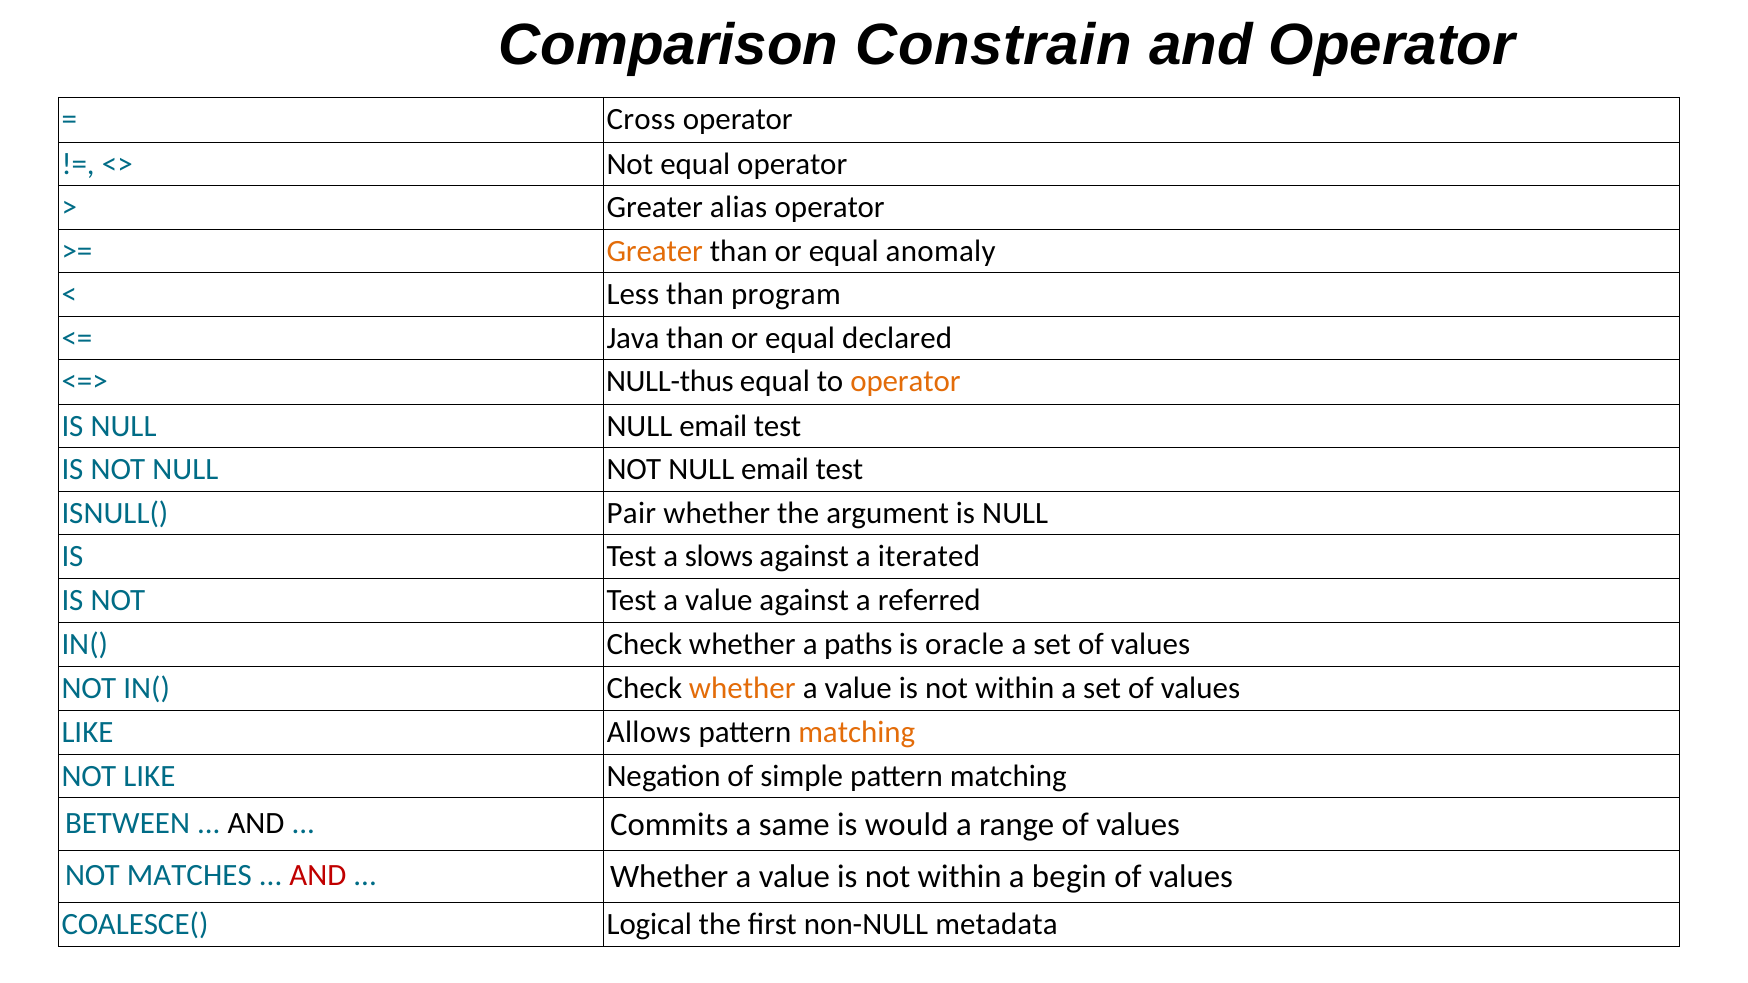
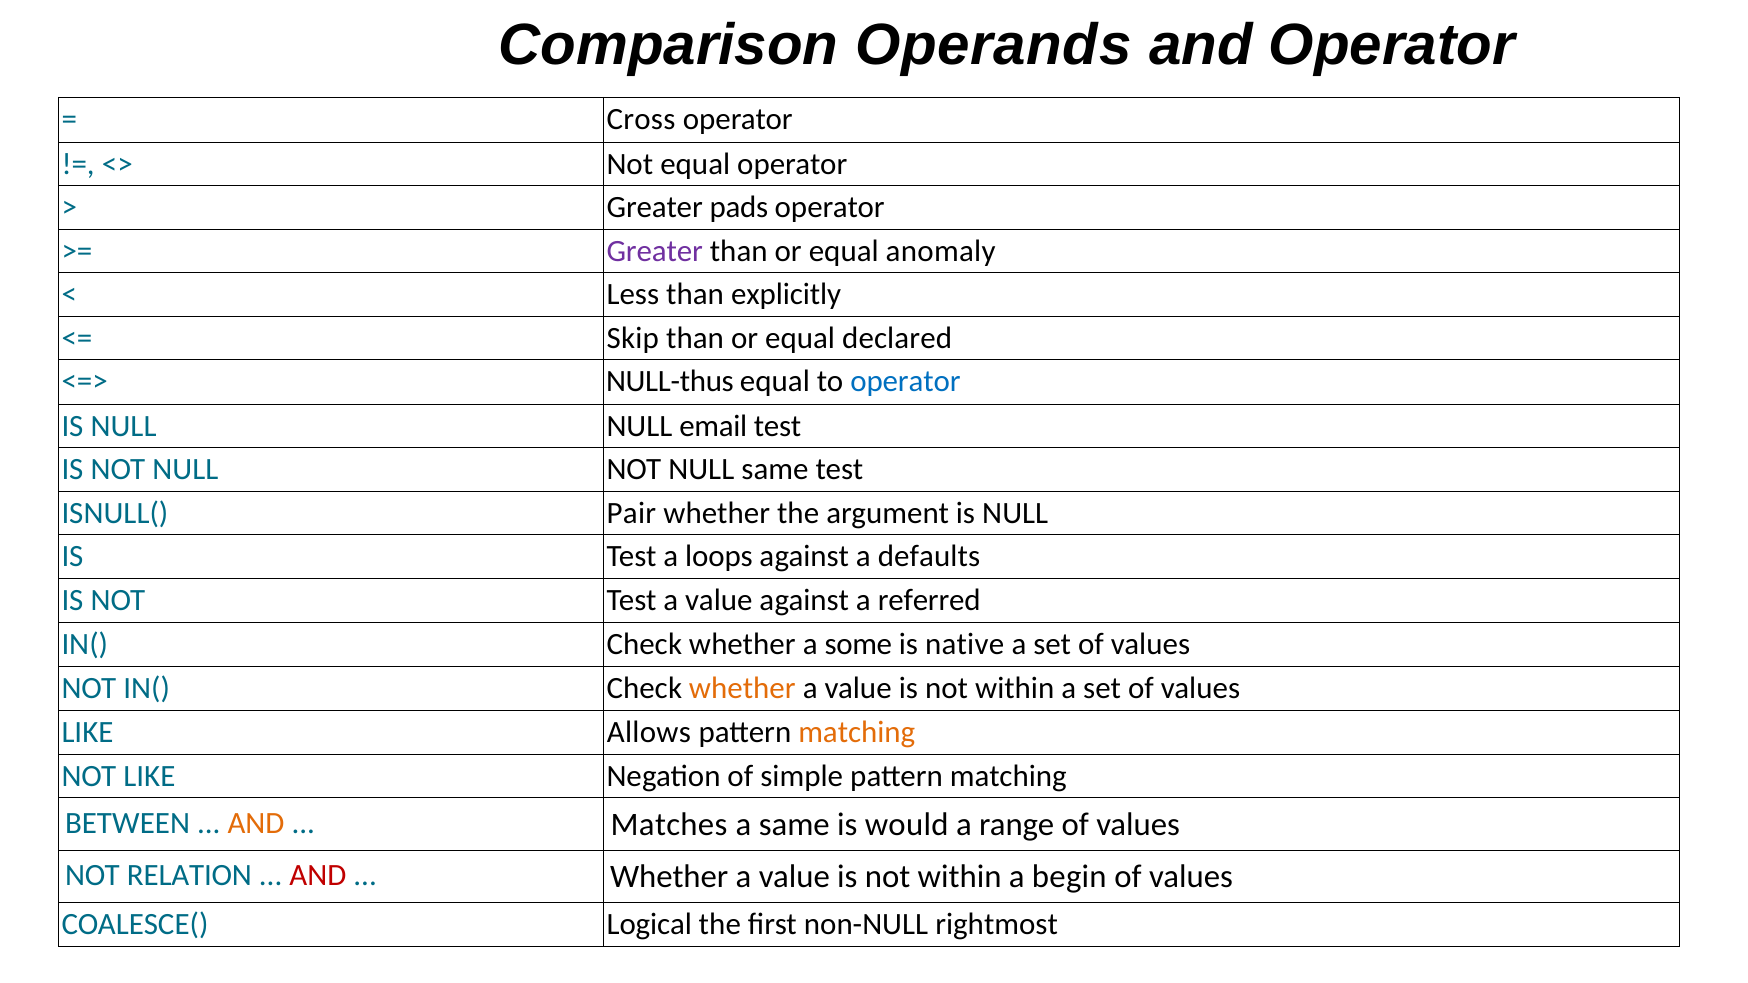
Constrain: Constrain -> Operands
alias: alias -> pads
Greater at (655, 251) colour: orange -> purple
program: program -> explicitly
Java: Java -> Skip
operator at (905, 382) colour: orange -> blue
NOT NULL email: email -> same
slows: slows -> loops
iterated: iterated -> defaults
paths: paths -> some
oracle: oracle -> native
AND at (256, 823) colour: black -> orange
Commits: Commits -> Matches
MATCHES: MATCHES -> RELATION
metadata: metadata -> rightmost
